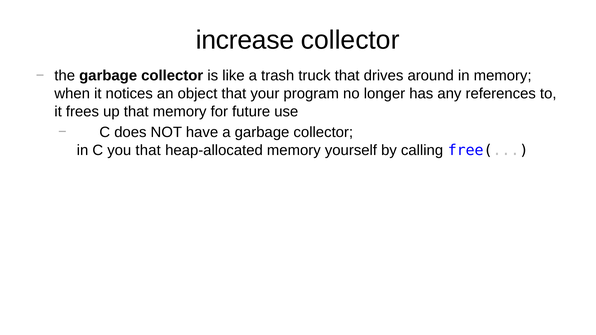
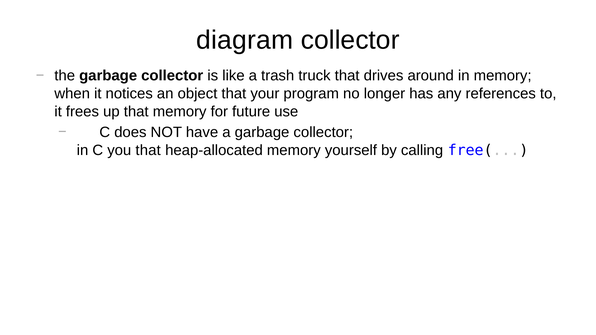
increase: increase -> diagram
